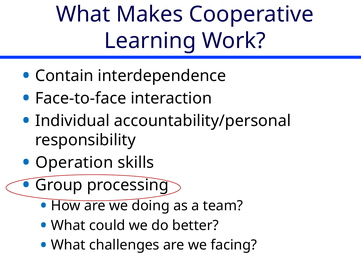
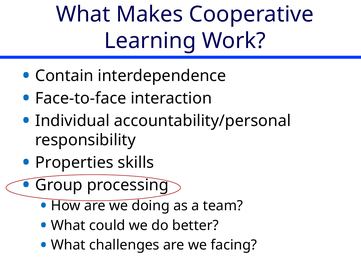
Operation: Operation -> Properties
